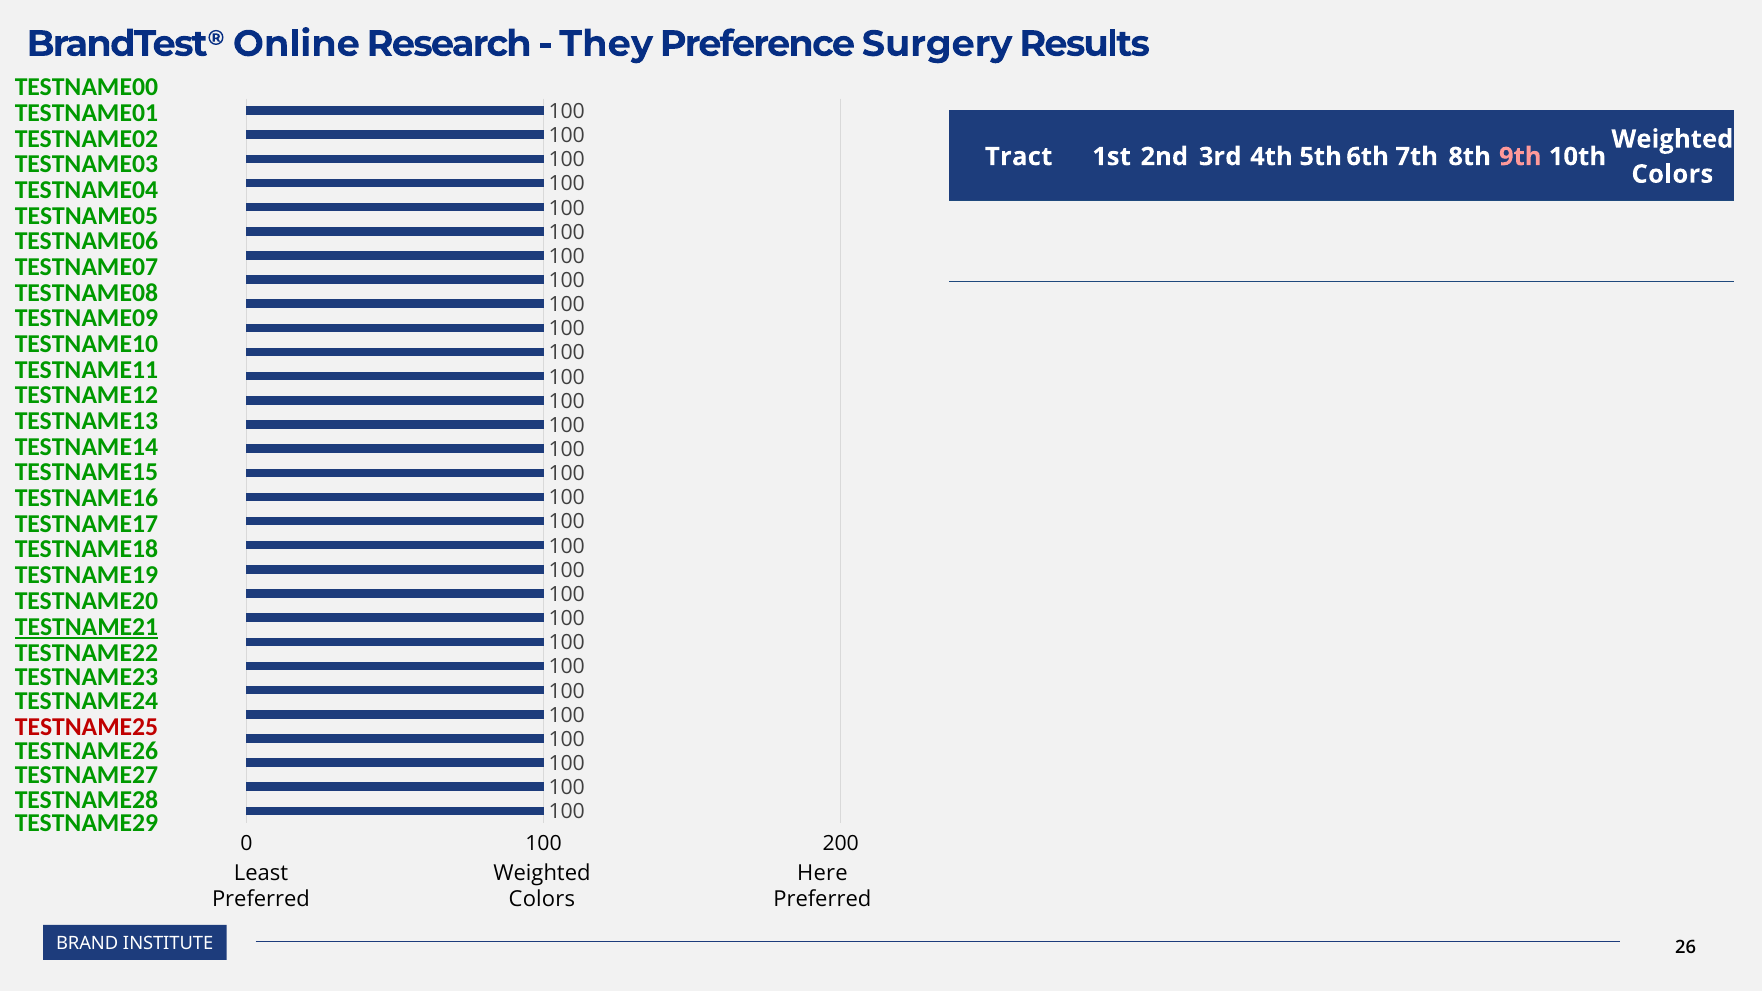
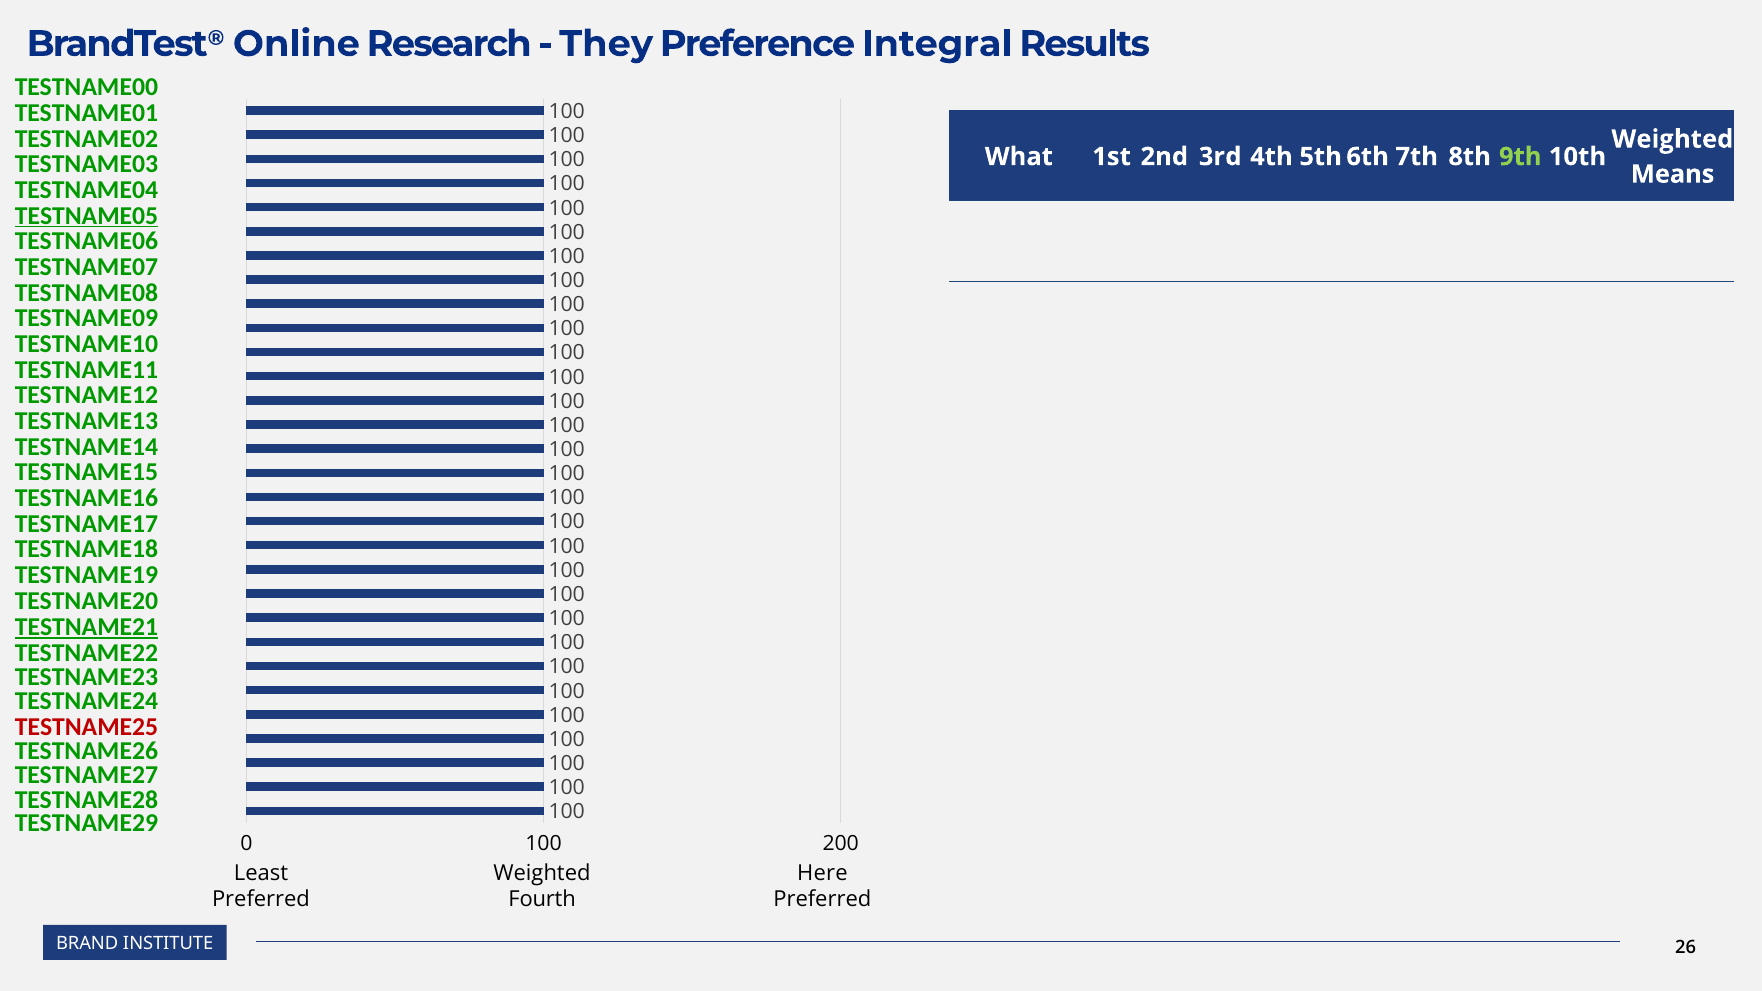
Surgery: Surgery -> Integral
Tract: Tract -> What
9th colour: pink -> light green
Colors at (1672, 174): Colors -> Means
TESTNAME05 underline: none -> present
Colors at (542, 900): Colors -> Fourth
